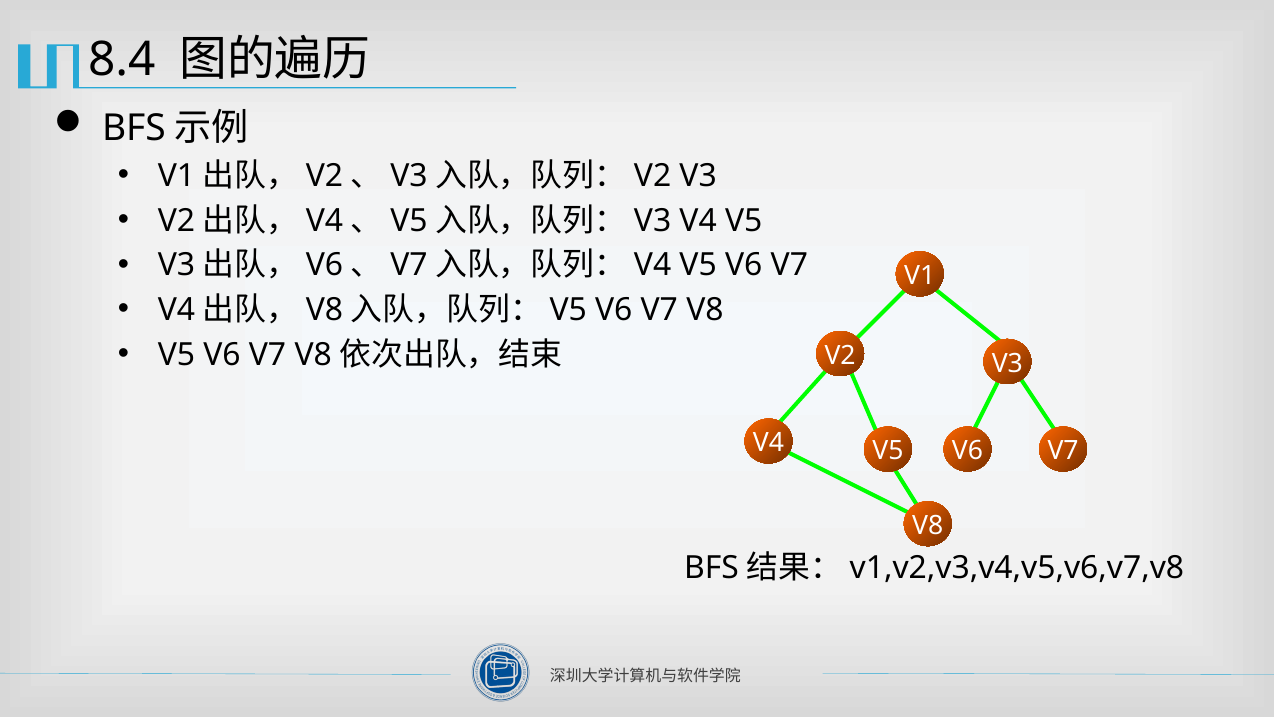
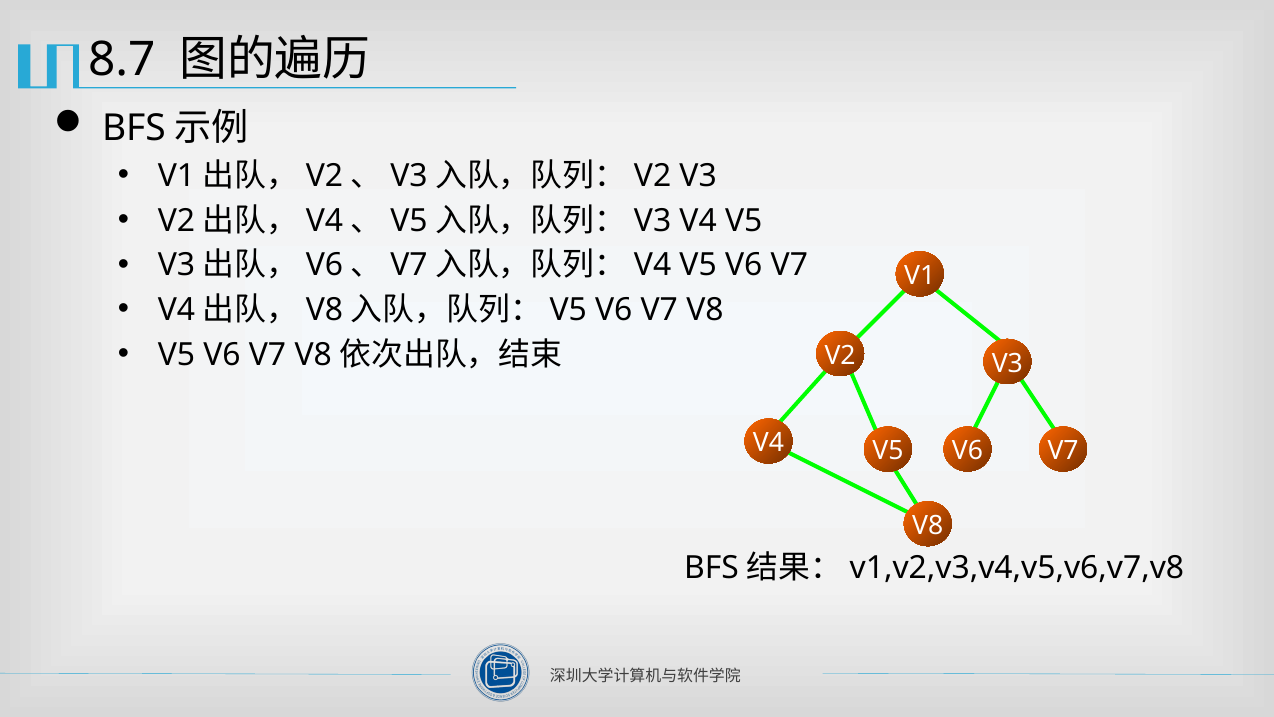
8.4: 8.4 -> 8.7
